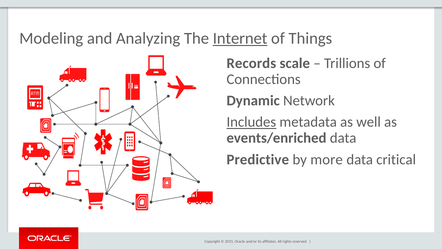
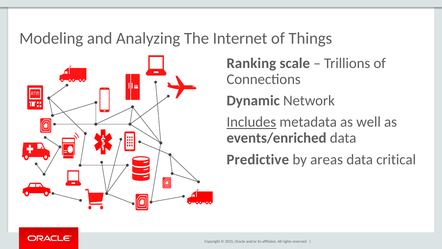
Internet underline: present -> none
Records: Records -> Ranking
more: more -> areas
